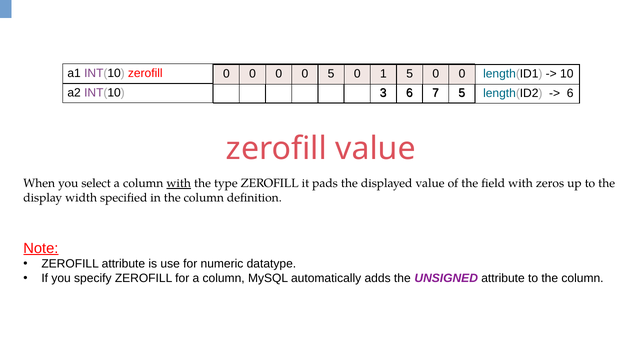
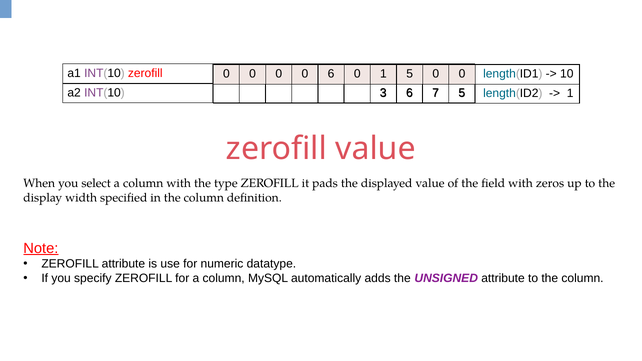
0 5: 5 -> 6
6 at (570, 93): 6 -> 1
with at (179, 183) underline: present -> none
